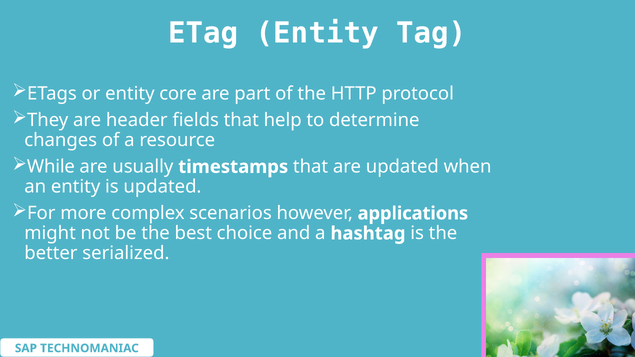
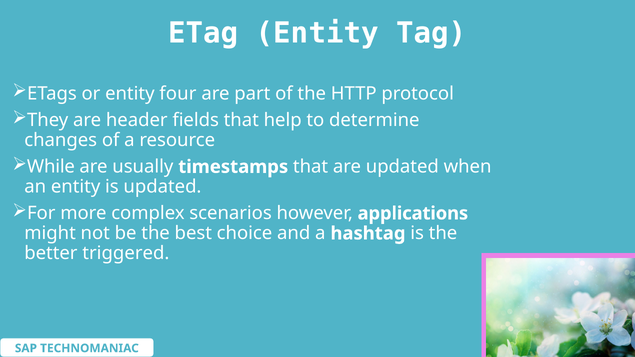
core: core -> four
serialized: serialized -> triggered
